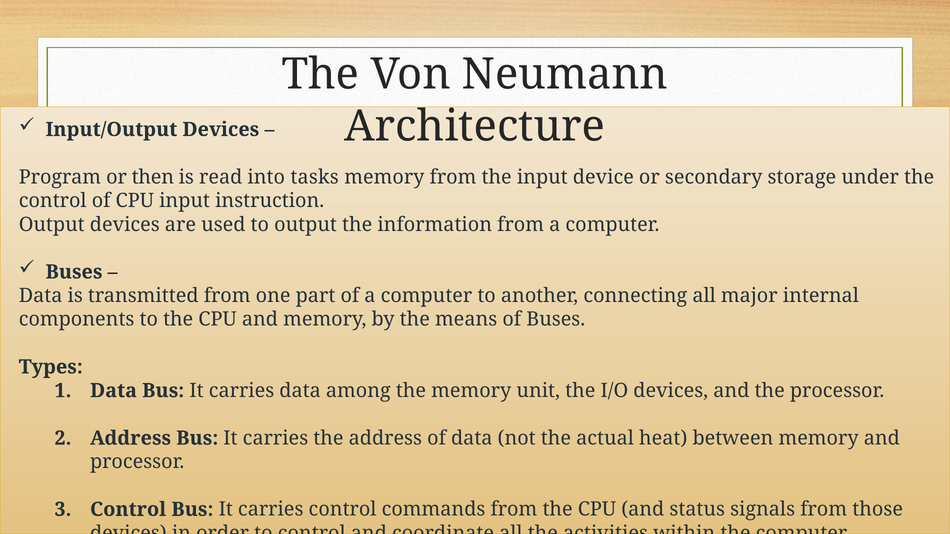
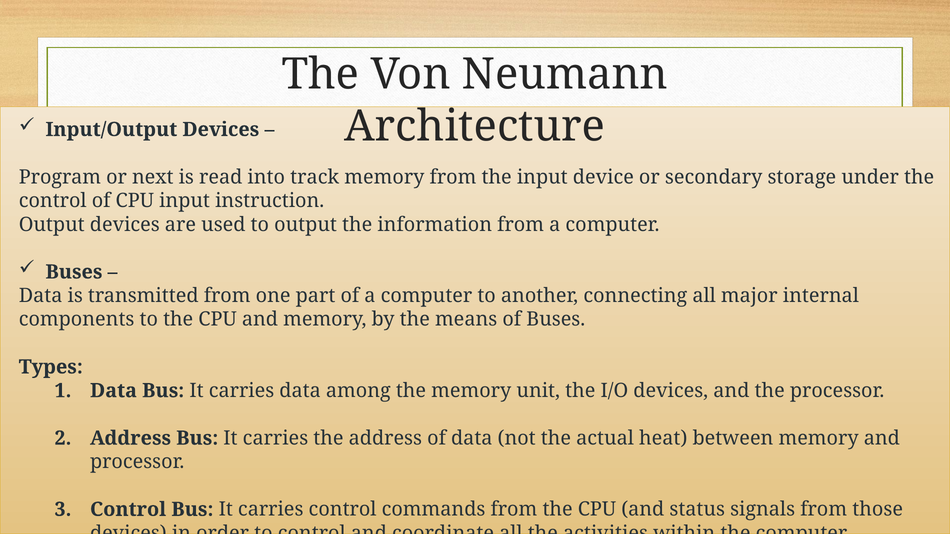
then: then -> next
tasks: tasks -> track
